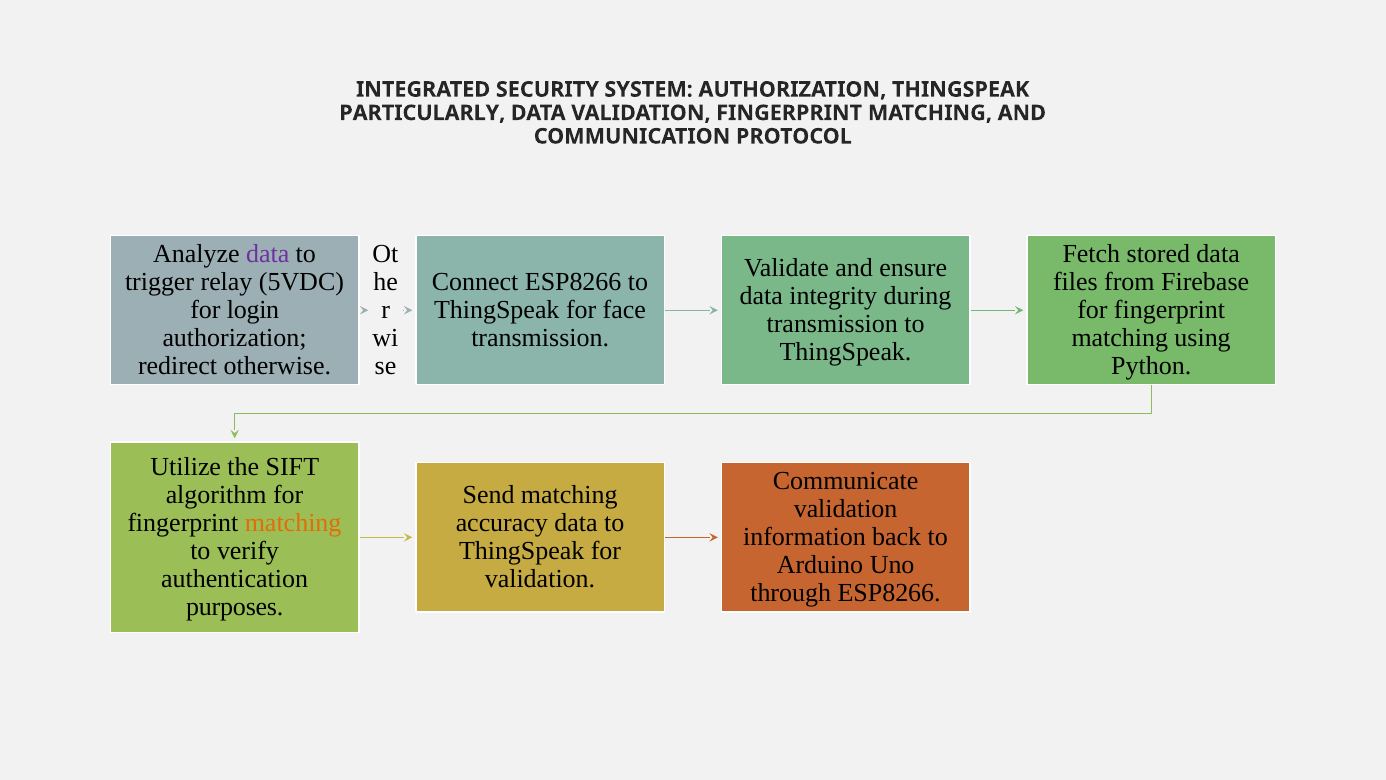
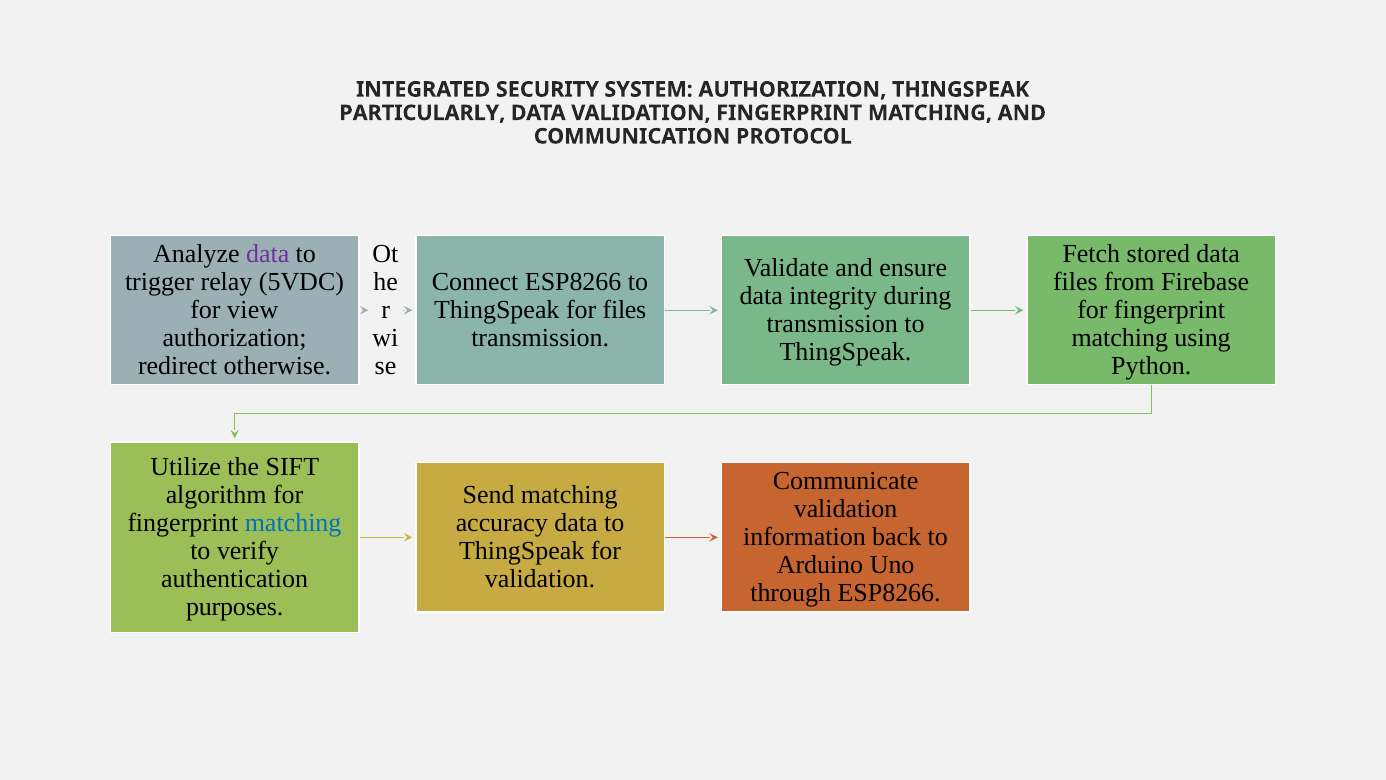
login: login -> view
for face: face -> files
matching at (293, 523) colour: orange -> blue
